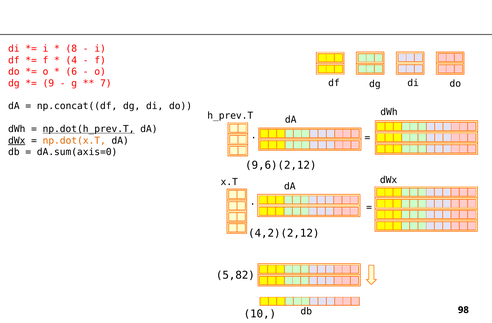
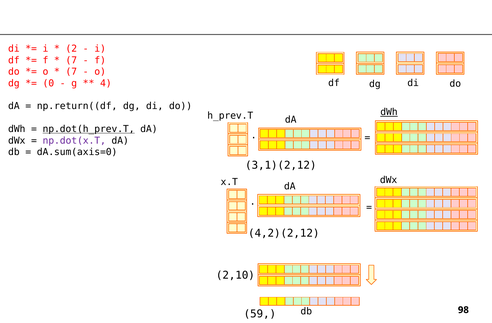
8: 8 -> 2
4 at (71, 60): 4 -> 7
6 at (71, 72): 6 -> 7
9: 9 -> 0
7: 7 -> 4
np.concat((df: np.concat((df -> np.return((df
dWh at (389, 112) underline: none -> present
dWx at (17, 141) underline: present -> none
np.dot(x.T colour: orange -> purple
9,6)(2,12: 9,6)(2,12 -> 3,1)(2,12
5,82: 5,82 -> 2,10
10: 10 -> 59
